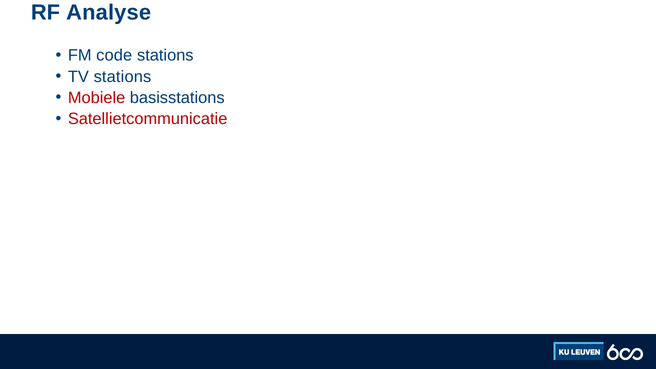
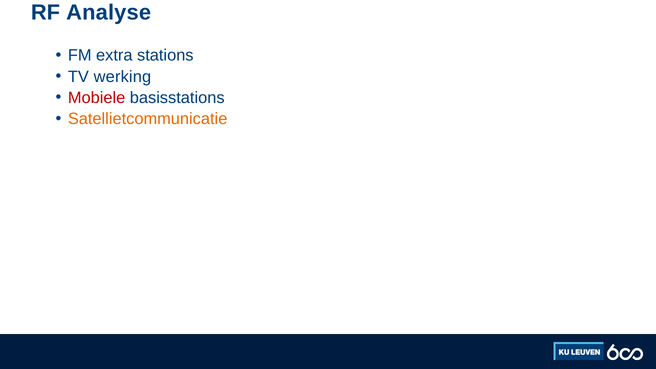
code: code -> extra
TV stations: stations -> werking
Satellietcommunicatie colour: red -> orange
